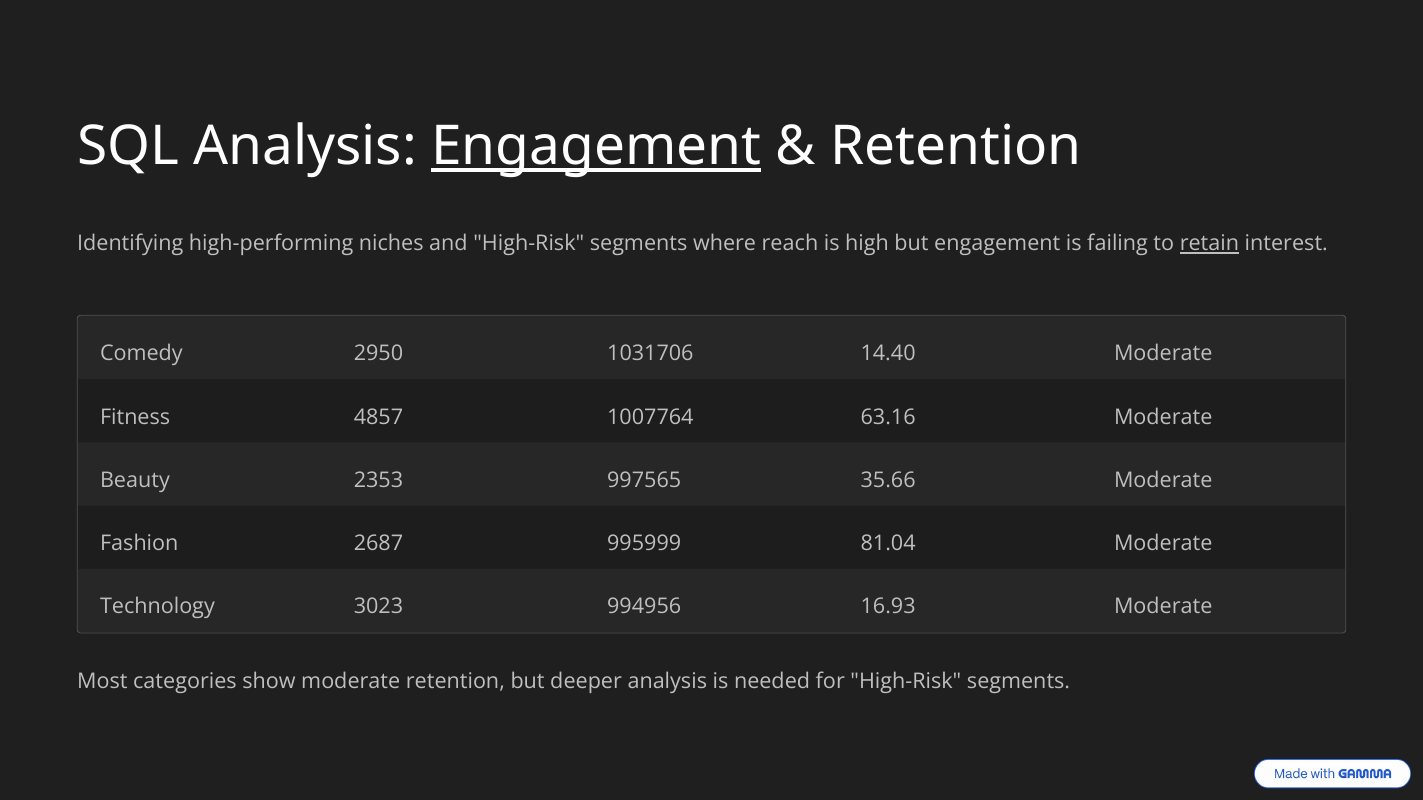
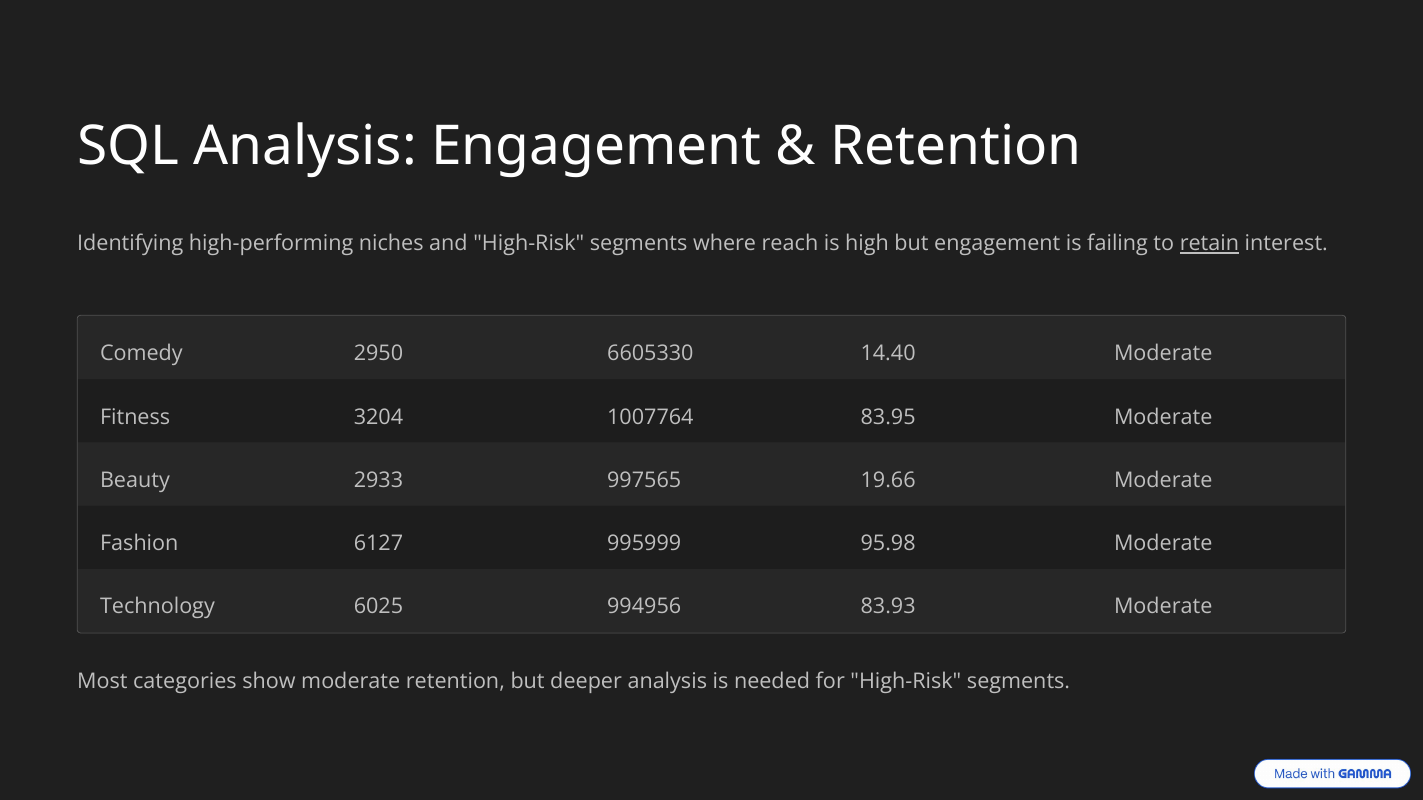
Engagement at (596, 146) underline: present -> none
1031706: 1031706 -> 6605330
4857: 4857 -> 3204
63.16: 63.16 -> 83.95
2353: 2353 -> 2933
35.66: 35.66 -> 19.66
2687: 2687 -> 6127
81.04: 81.04 -> 95.98
3023: 3023 -> 6025
16.93: 16.93 -> 83.93
